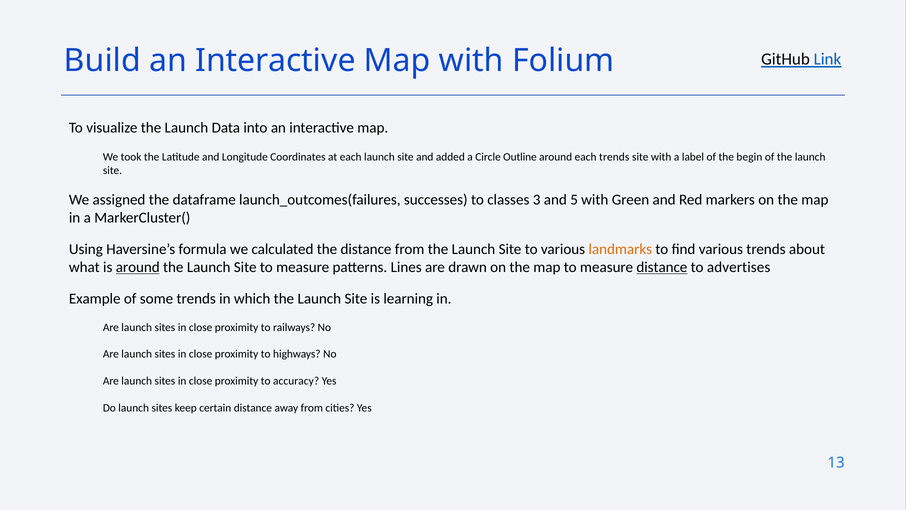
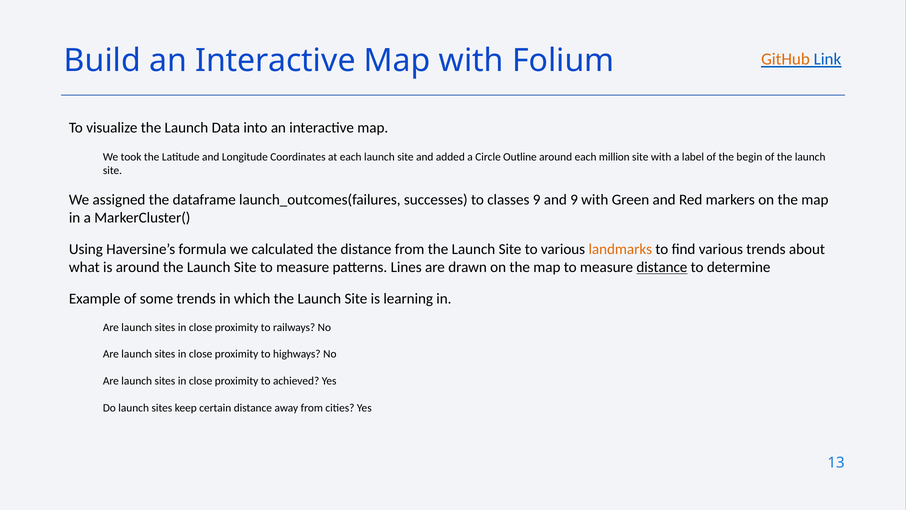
GitHub colour: black -> orange
each trends: trends -> million
classes 3: 3 -> 9
and 5: 5 -> 9
around at (138, 267) underline: present -> none
advertises: advertises -> determine
accuracy: accuracy -> achieved
